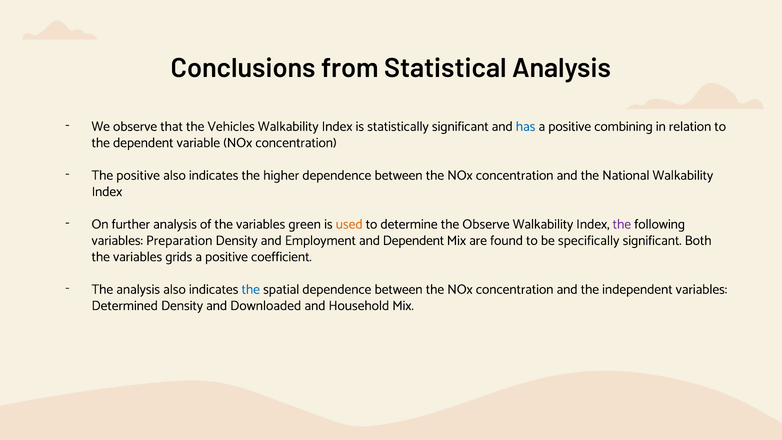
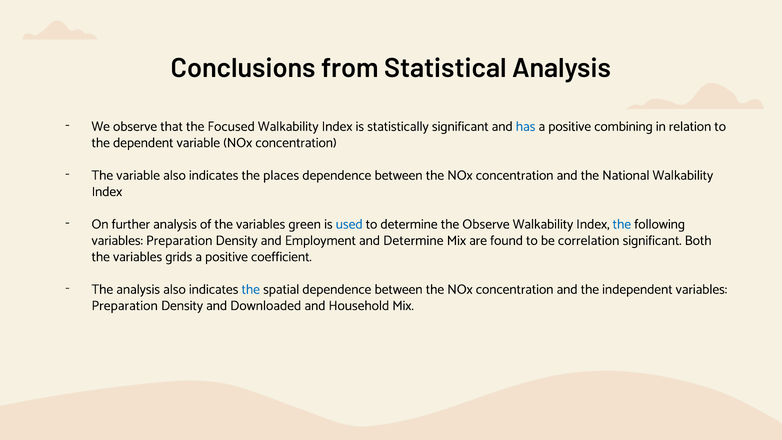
Vehicles: Vehicles -> Focused
The positive: positive -> variable
higher: higher -> places
used colour: orange -> blue
the at (622, 224) colour: purple -> blue
and Dependent: Dependent -> Determine
specifically: specifically -> correlation
Determined at (125, 305): Determined -> Preparation
